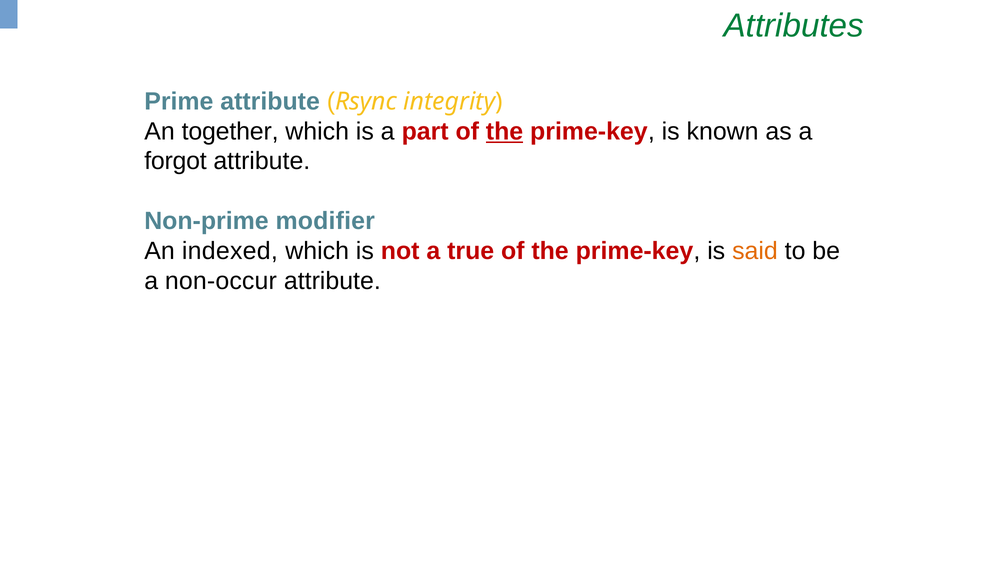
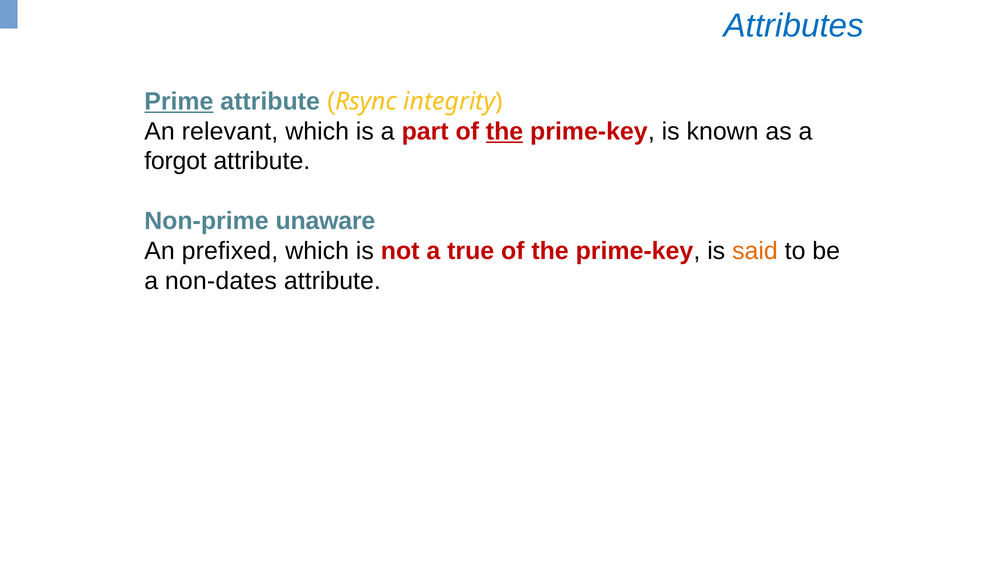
Attributes colour: green -> blue
Prime underline: none -> present
together: together -> relevant
modifier: modifier -> unaware
indexed: indexed -> prefixed
non-occur: non-occur -> non-dates
